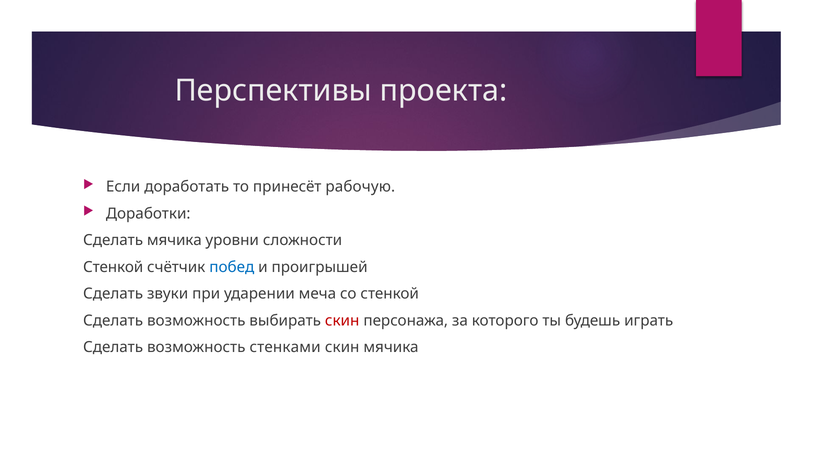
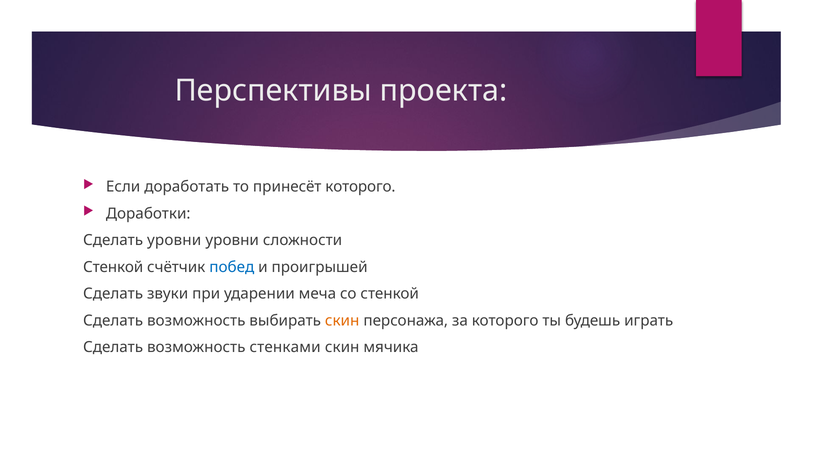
принесёт рабочую: рабочую -> которого
Сделать мячика: мячика -> уровни
скин at (342, 321) colour: red -> orange
